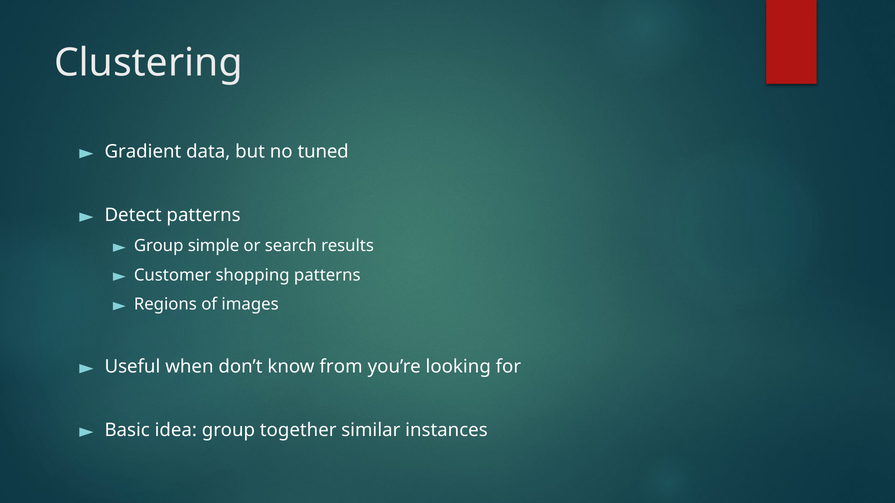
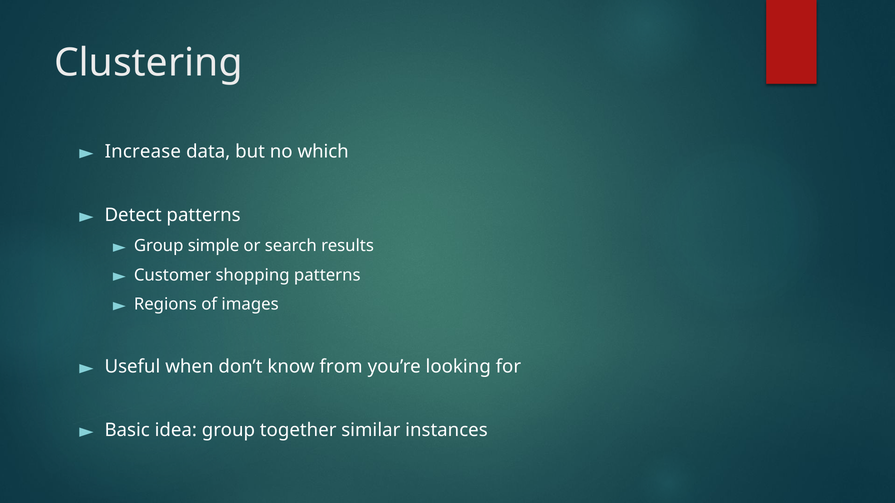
Gradient: Gradient -> Increase
tuned: tuned -> which
